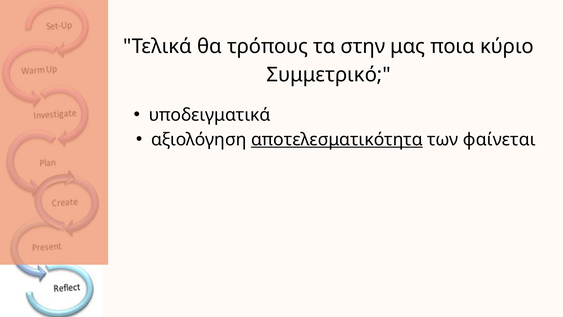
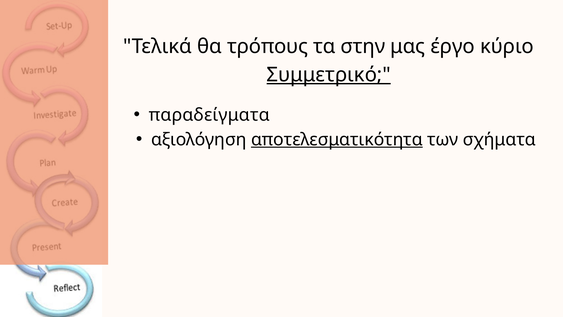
ποια: ποια -> έργο
Συμμετρικό underline: none -> present
υποδειγματικά: υποδειγματικά -> παραδείγματα
φαίνεται: φαίνεται -> σχήματα
